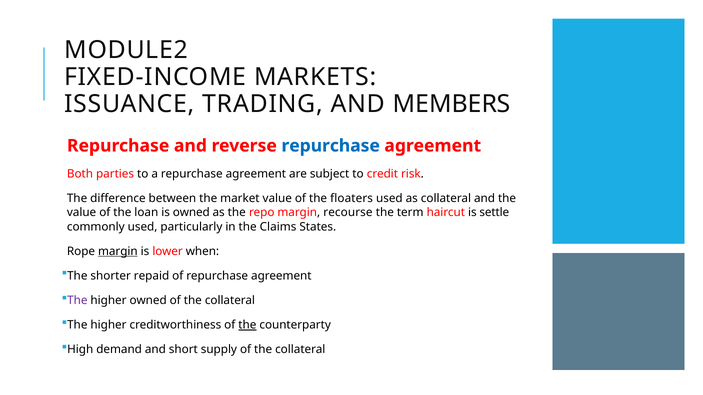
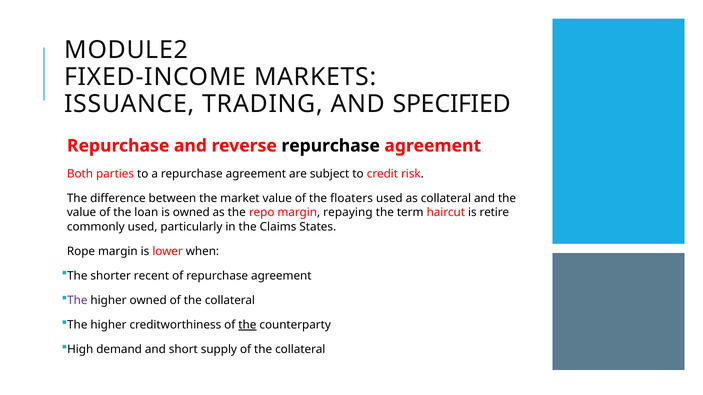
MEMBERS: MEMBERS -> SPECIFIED
repurchase at (331, 146) colour: blue -> black
recourse: recourse -> repaying
settle: settle -> retire
margin at (118, 252) underline: present -> none
repaid: repaid -> recent
